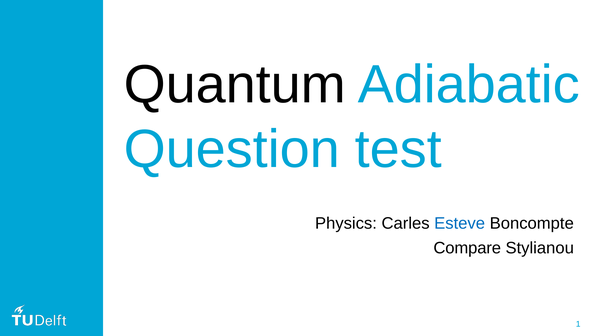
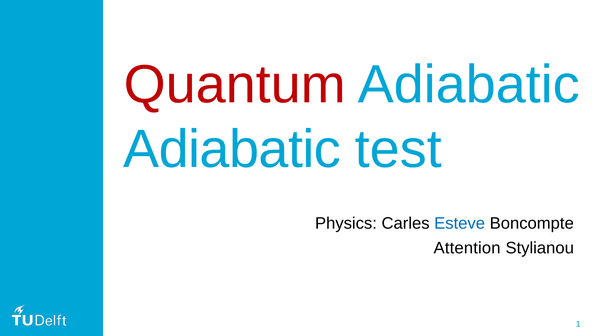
Quantum colour: black -> red
Question at (232, 149): Question -> Adiabatic
Compare: Compare -> Attention
